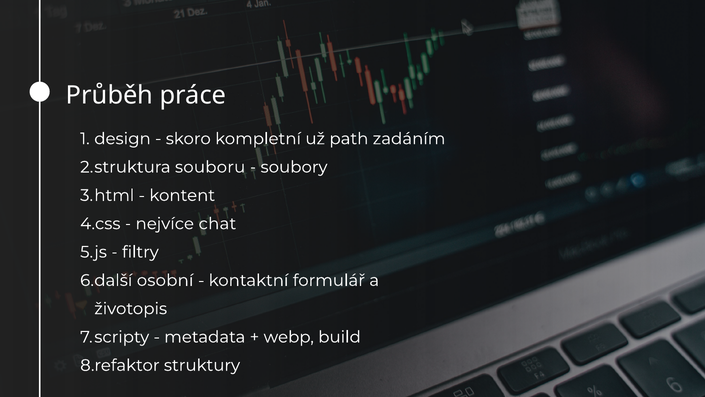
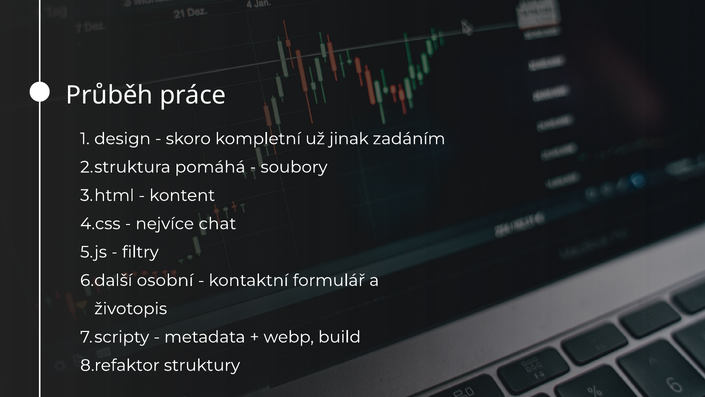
path: path -> jinak
souboru: souboru -> pomáhá
